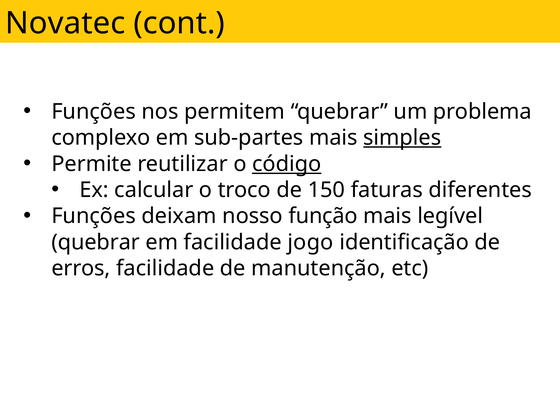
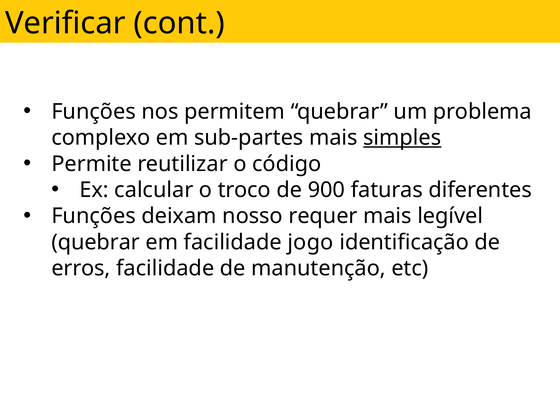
Novatec: Novatec -> Verificar
código underline: present -> none
150: 150 -> 900
função: função -> requer
